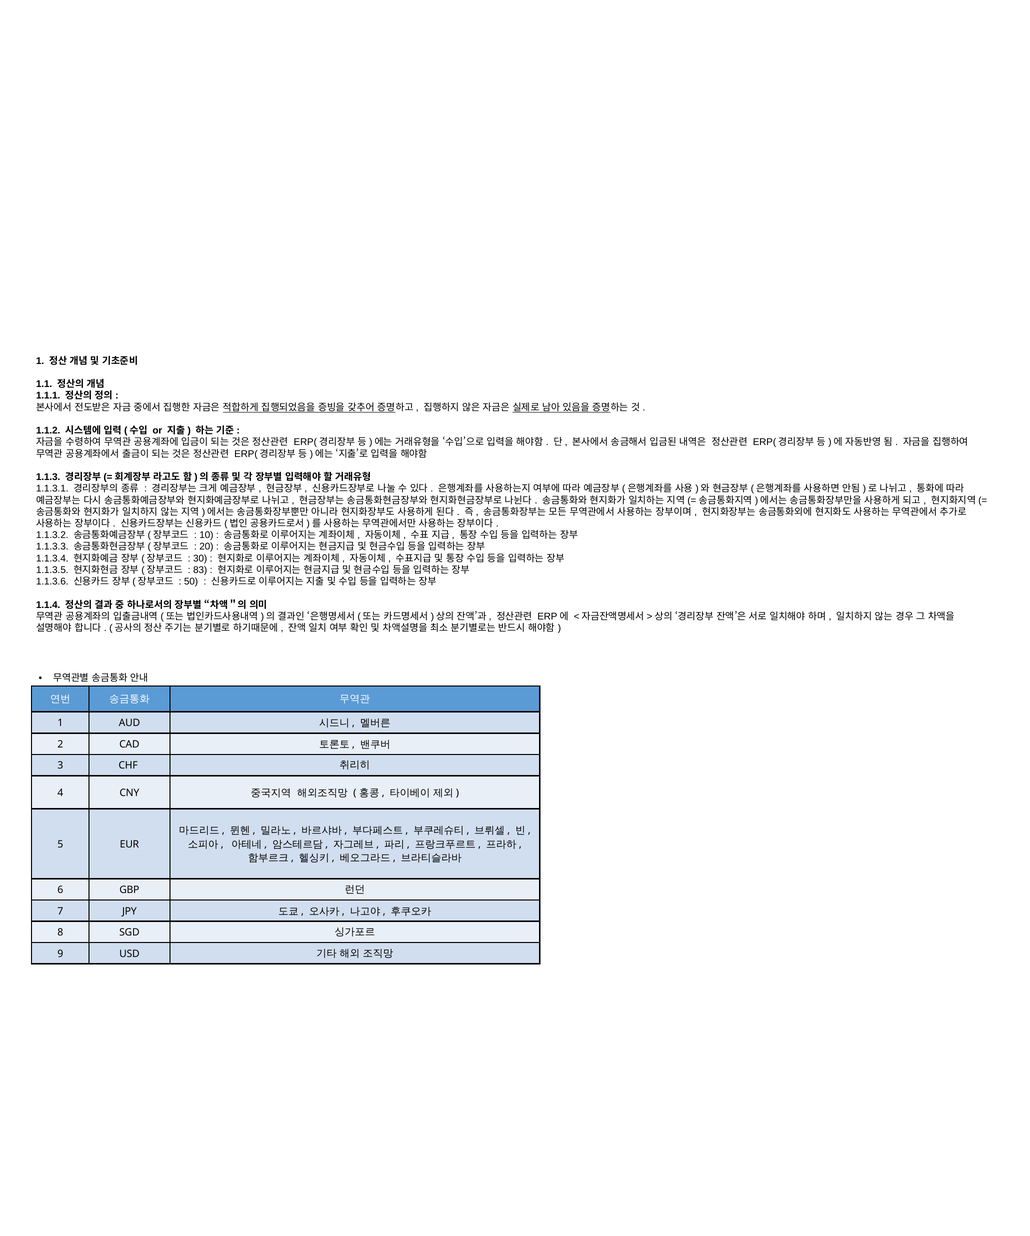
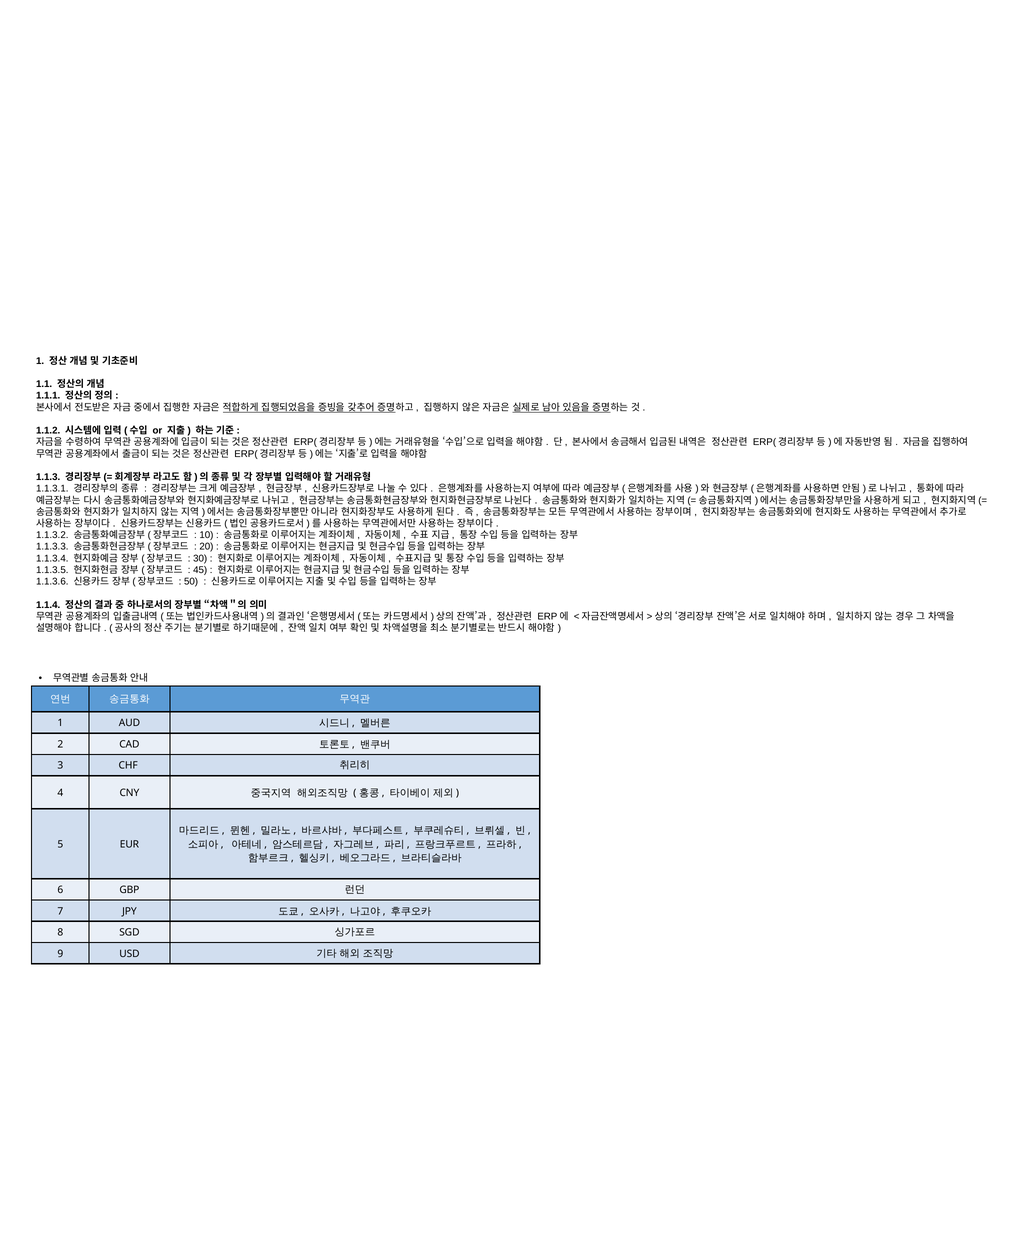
83: 83 -> 45
